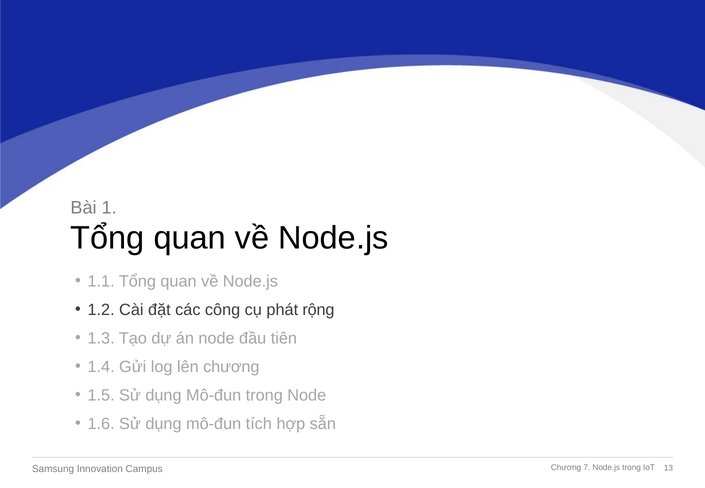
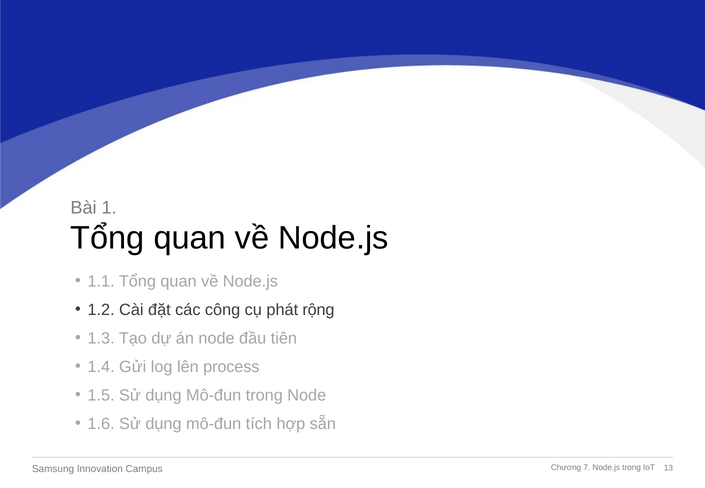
lên chương: chương -> process
